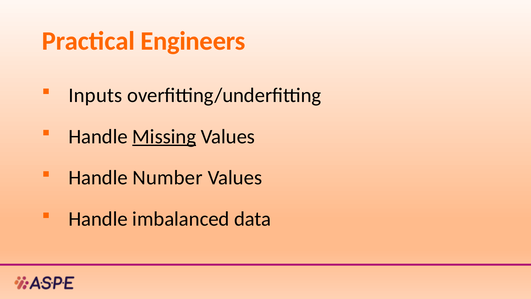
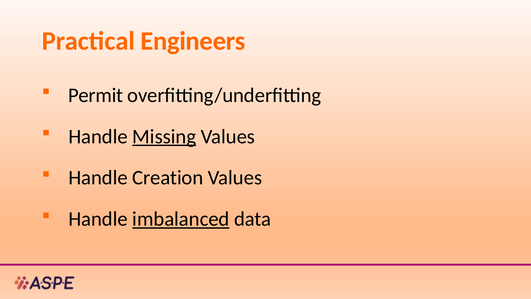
Inputs: Inputs -> Permit
Number: Number -> Creation
imbalanced underline: none -> present
